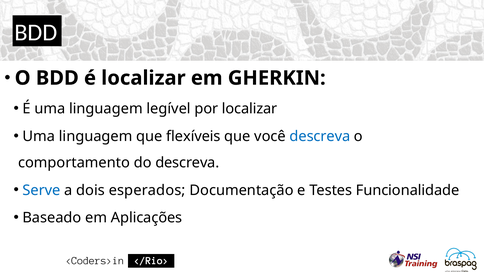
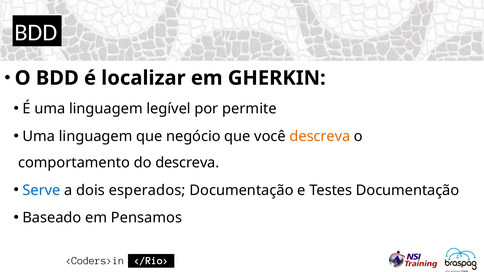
por localizar: localizar -> permite
flexíveis: flexíveis -> negócio
descreva at (320, 137) colour: blue -> orange
Testes Funcionalidade: Funcionalidade -> Documentação
Aplicações: Aplicações -> Pensamos
